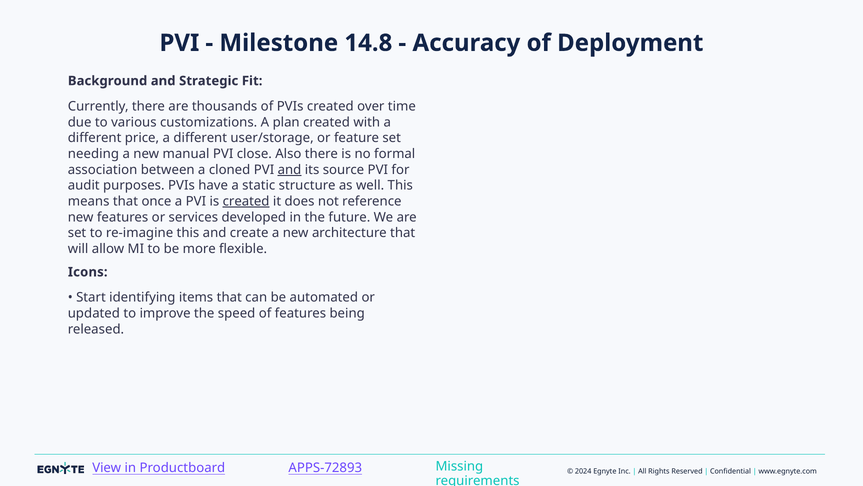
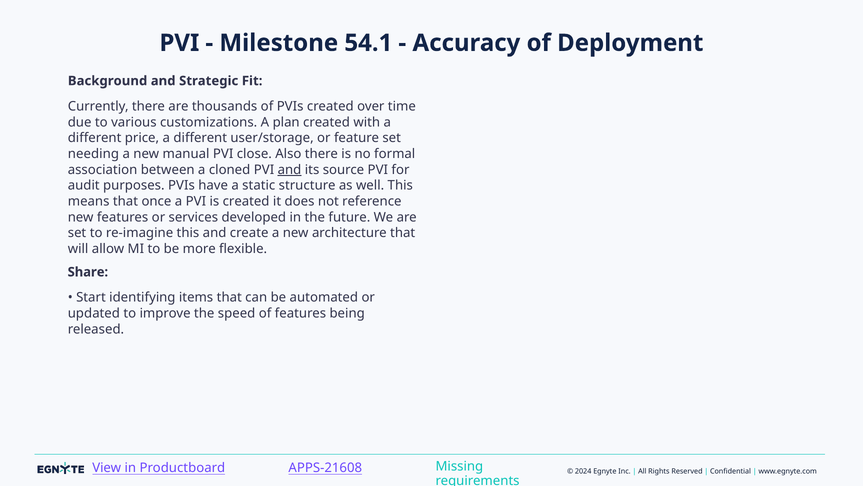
14.8: 14.8 -> 54.1
created at (246, 201) underline: present -> none
Icons: Icons -> Share
APPS-72893: APPS-72893 -> APPS-21608
